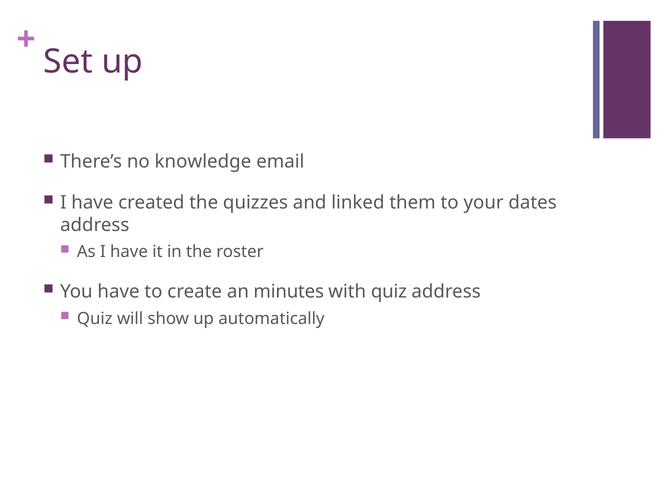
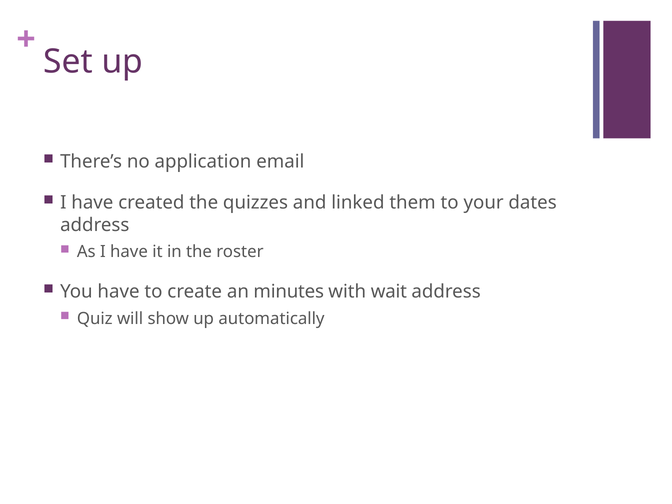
knowledge: knowledge -> application
with quiz: quiz -> wait
